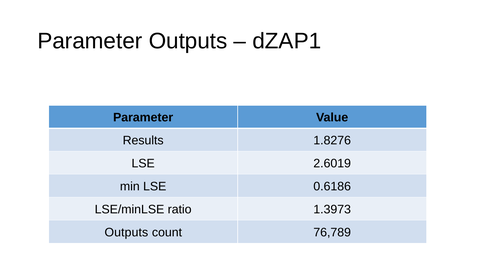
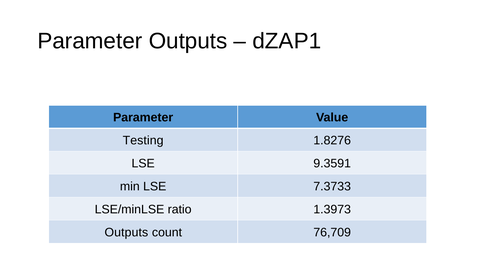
Results: Results -> Testing
2.6019: 2.6019 -> 9.3591
0.6186: 0.6186 -> 7.3733
76,789: 76,789 -> 76,709
